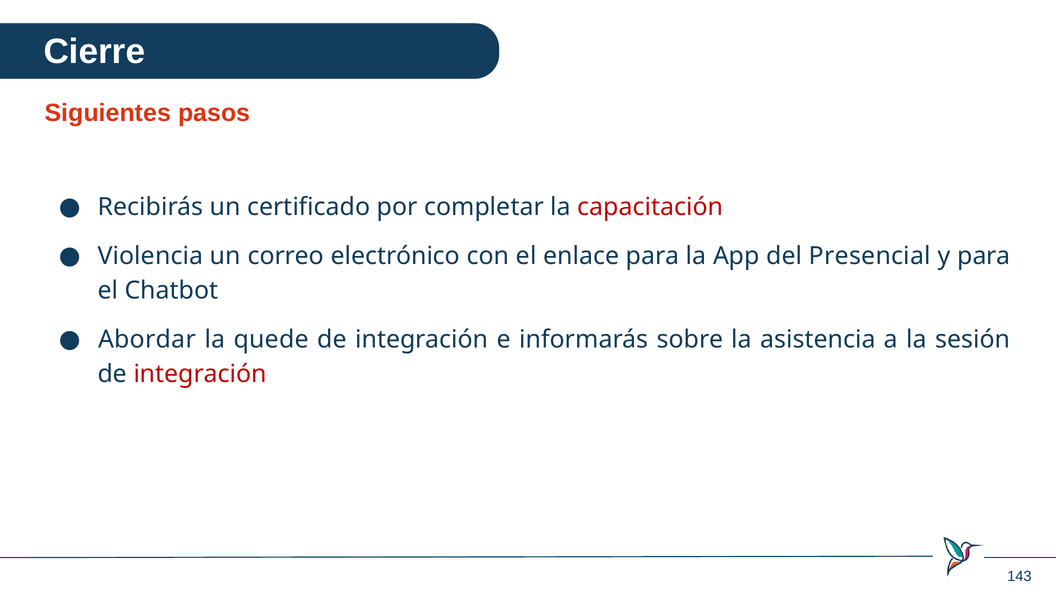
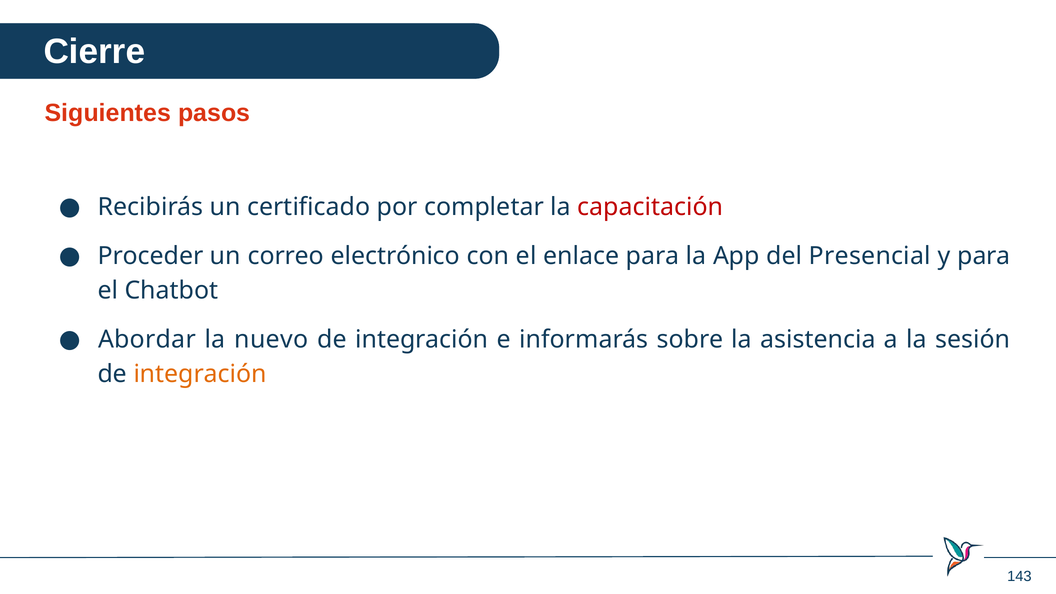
Violencia: Violencia -> Proceder
quede: quede -> nuevo
integración at (200, 374) colour: red -> orange
